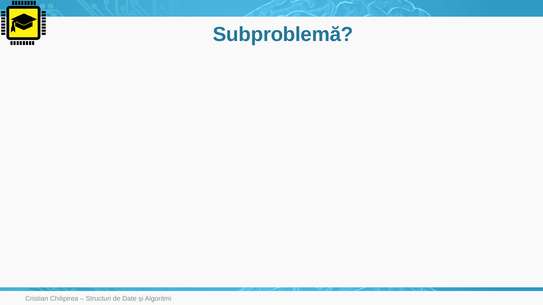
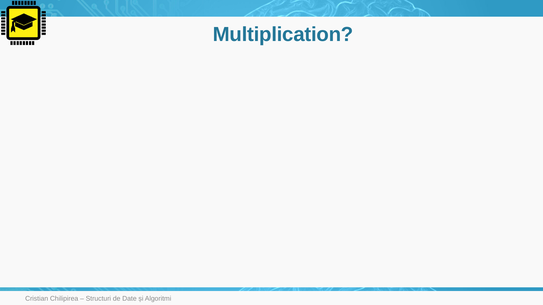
Subproblemă: Subproblemă -> Multiplication
